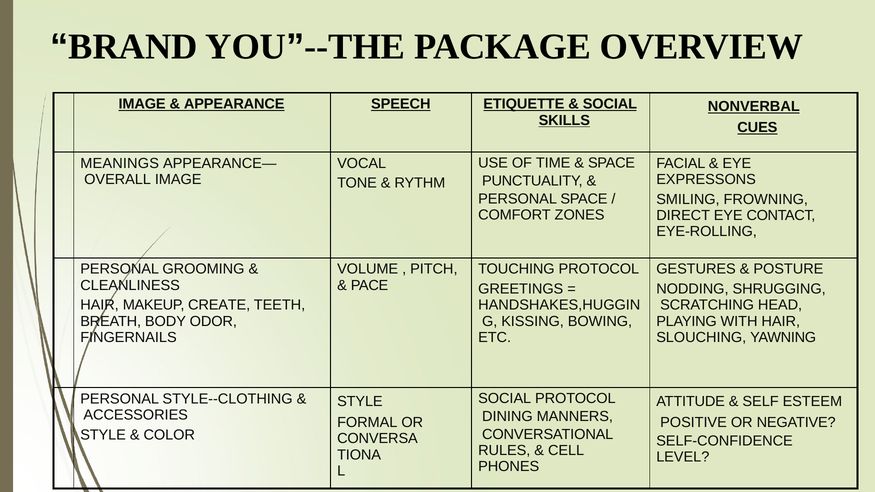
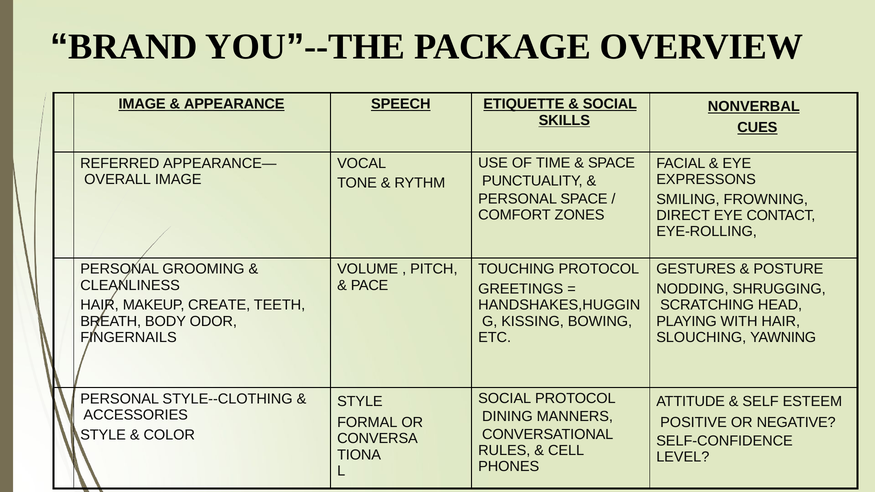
MEANINGS: MEANINGS -> REFERRED
